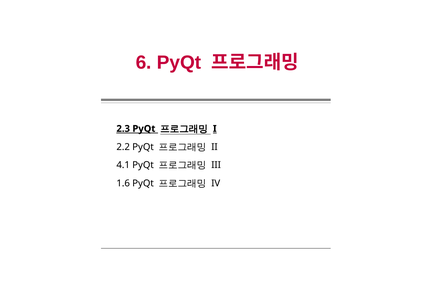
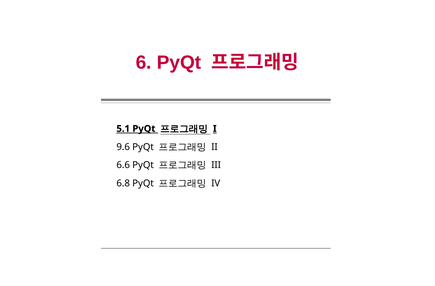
2.3: 2.3 -> 5.1
2.2: 2.2 -> 9.6
4.1: 4.1 -> 6.6
1.6: 1.6 -> 6.8
